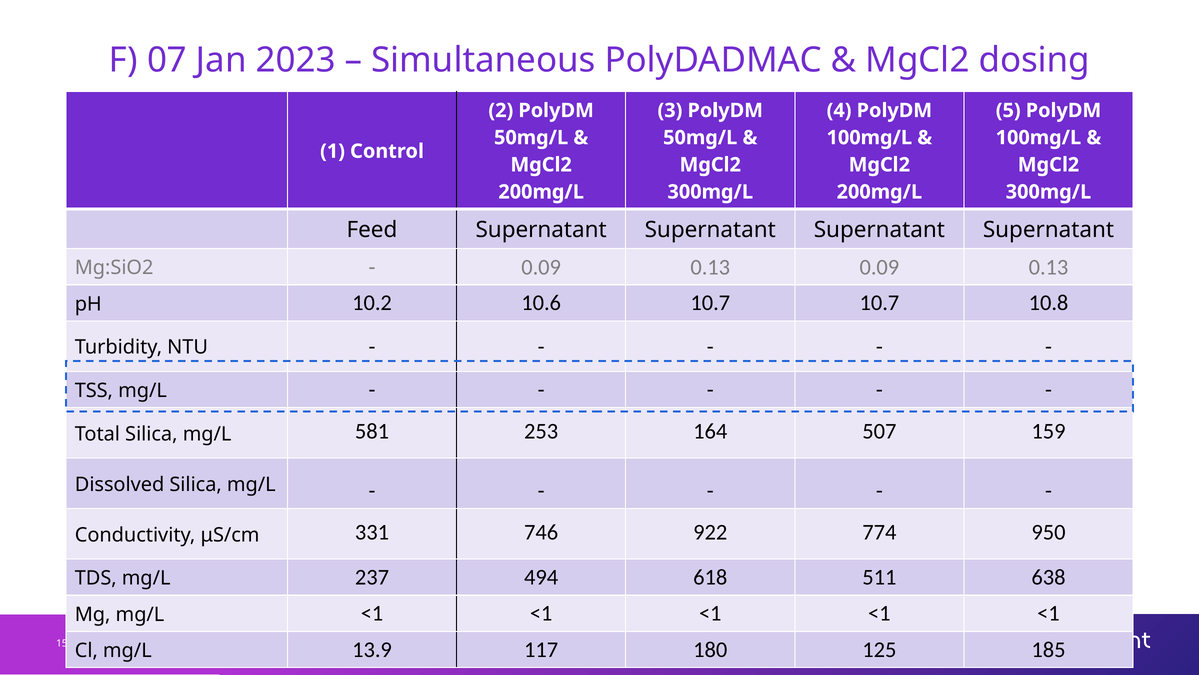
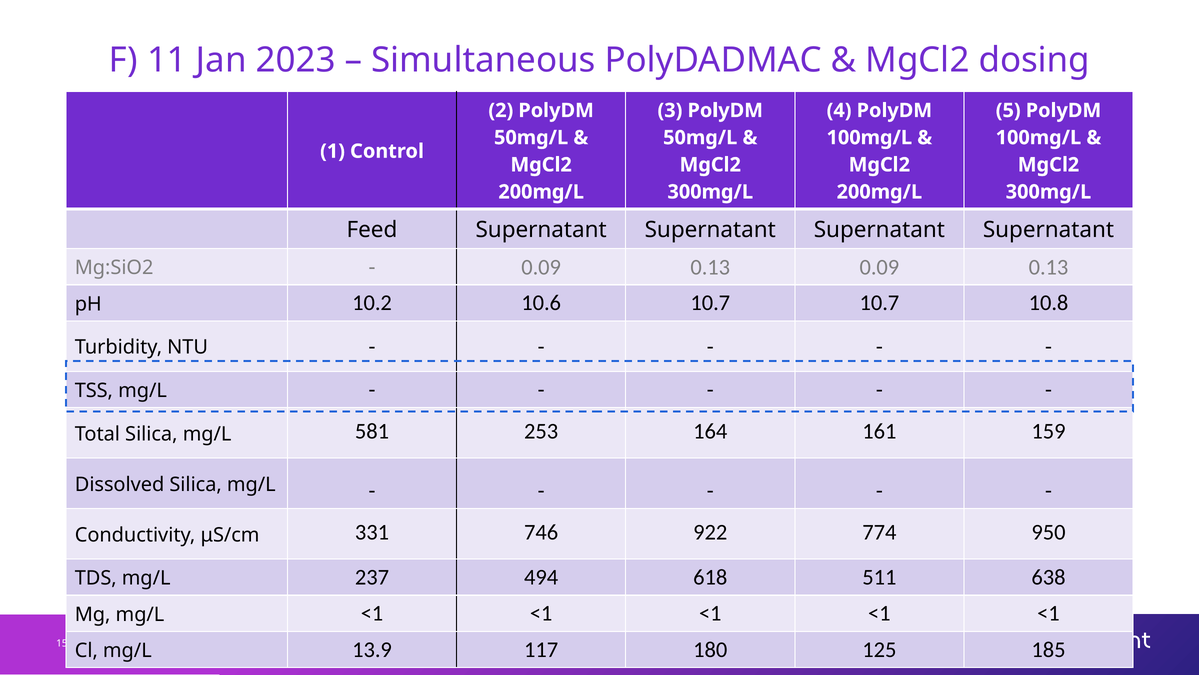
07: 07 -> 11
507: 507 -> 161
